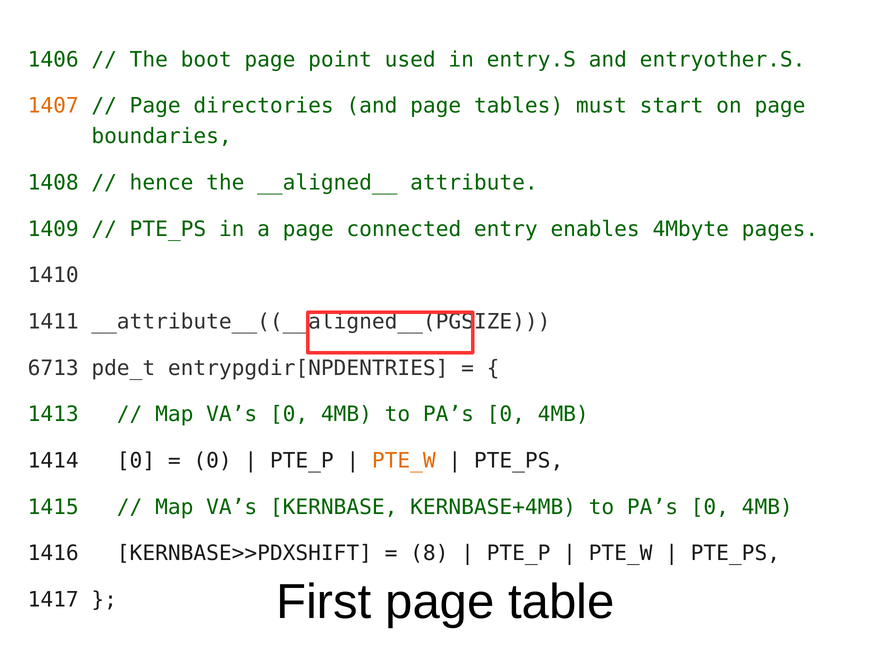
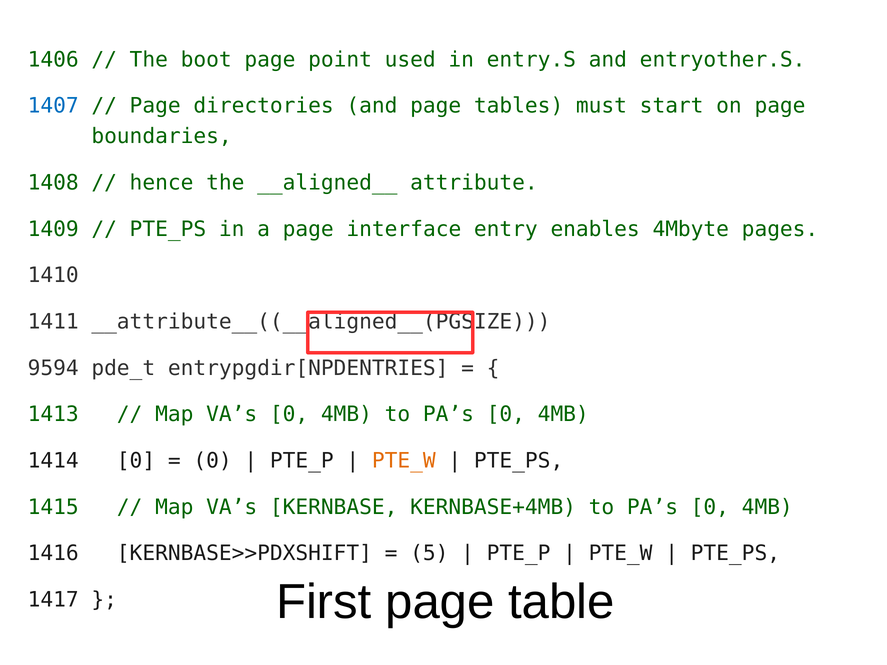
1407 colour: orange -> blue
connected: connected -> interface
6713: 6713 -> 9594
8: 8 -> 5
